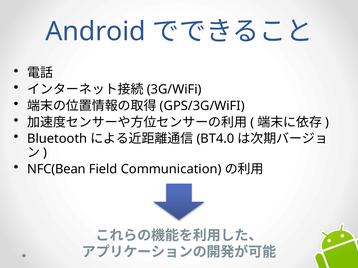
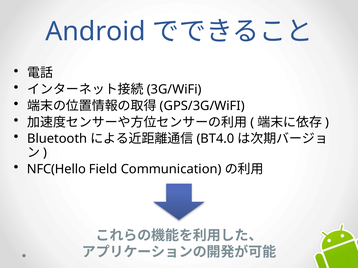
NFC(Bean: NFC(Bean -> NFC(Hello
